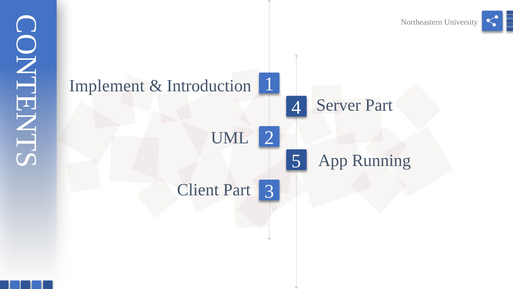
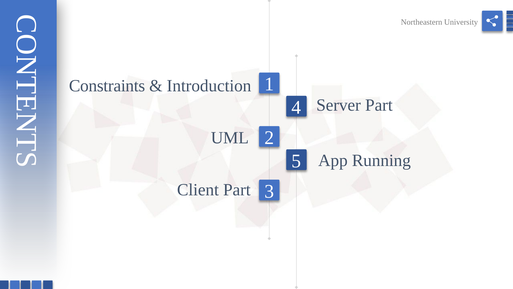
Implement: Implement -> Constraints
